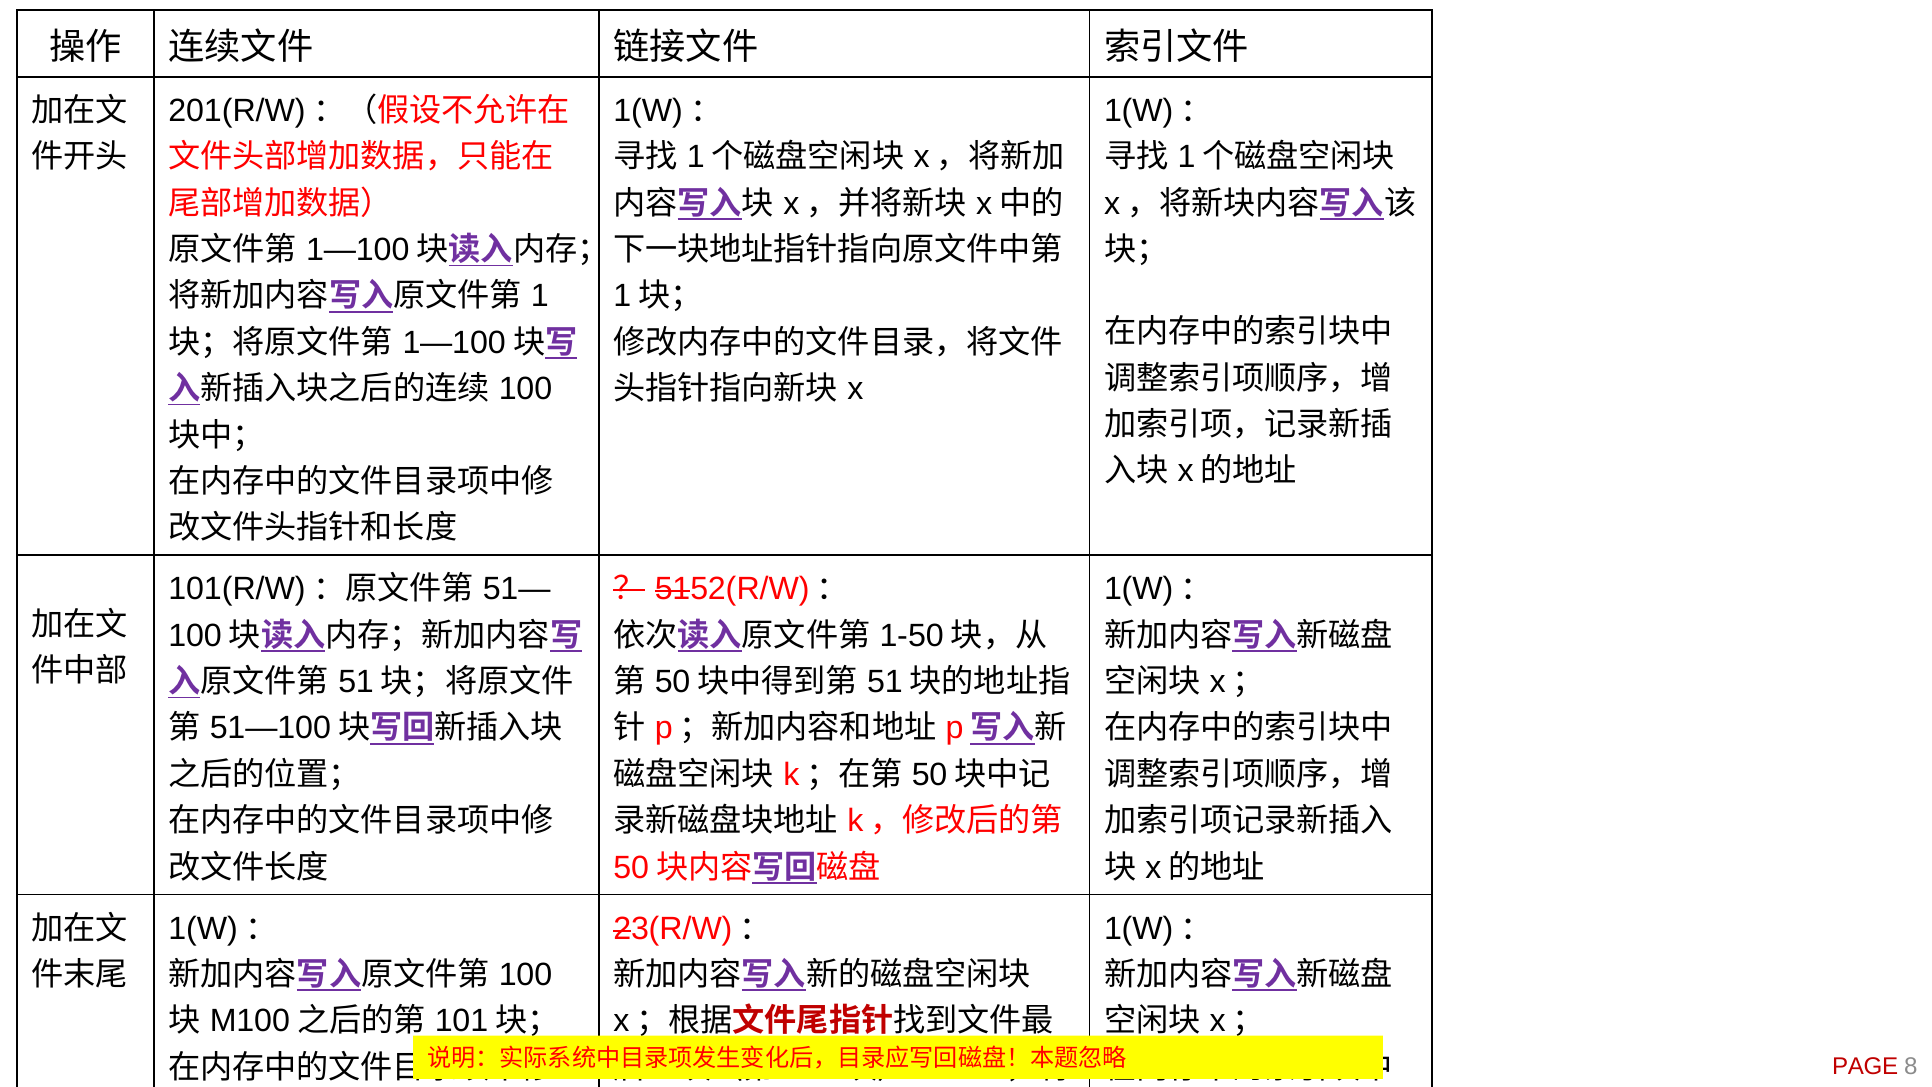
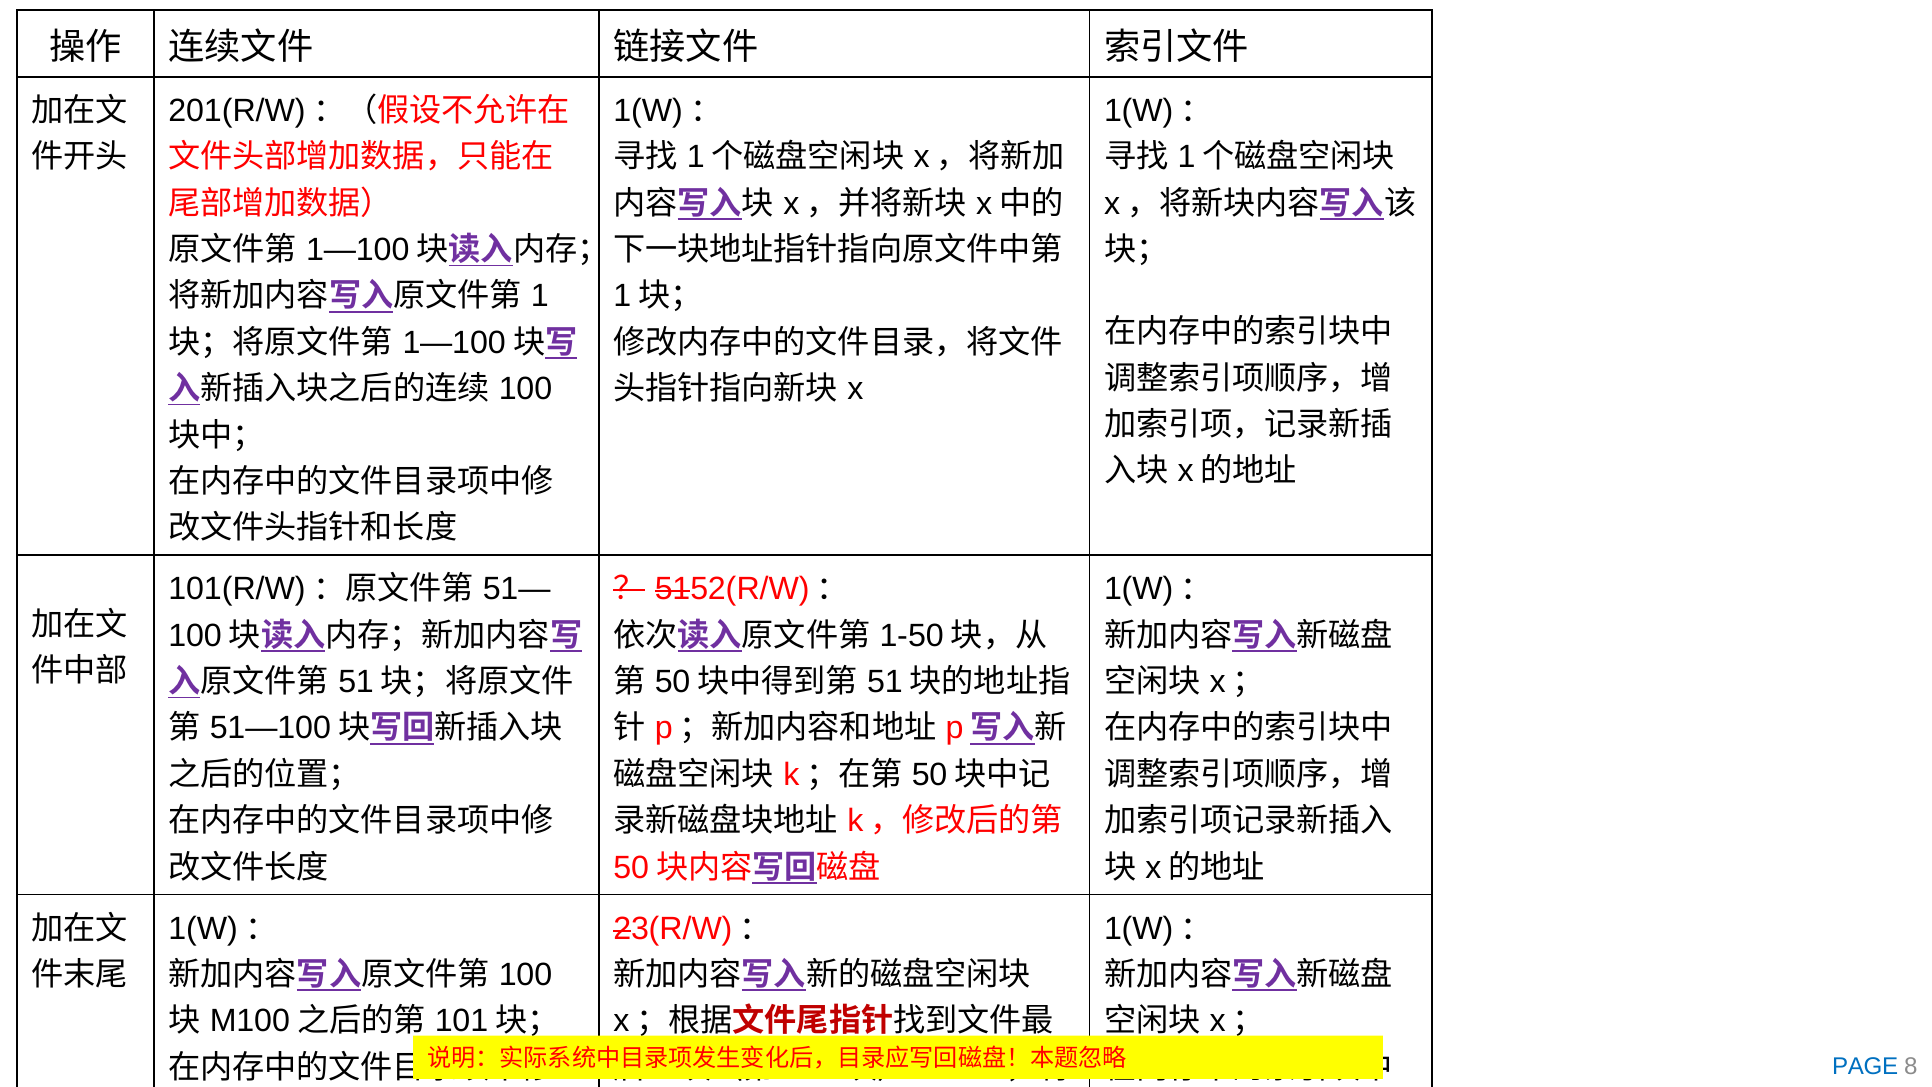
PAGE colour: red -> blue
